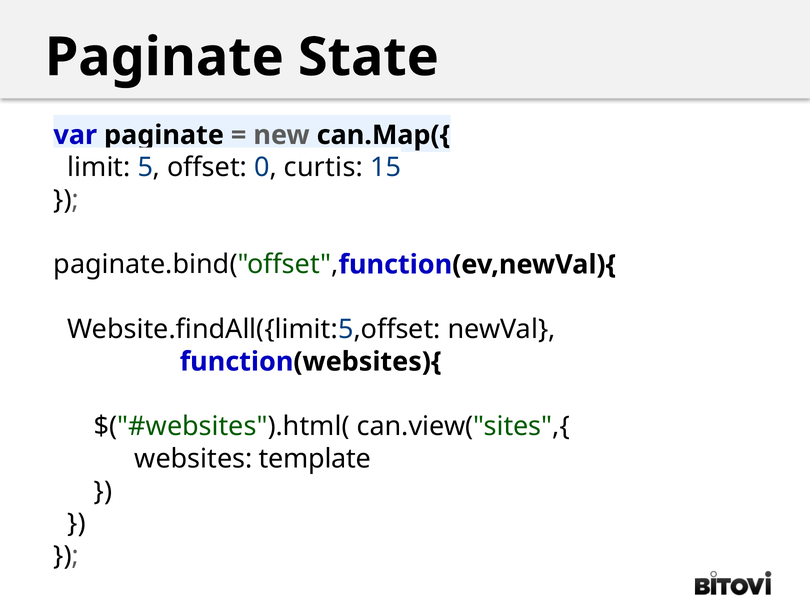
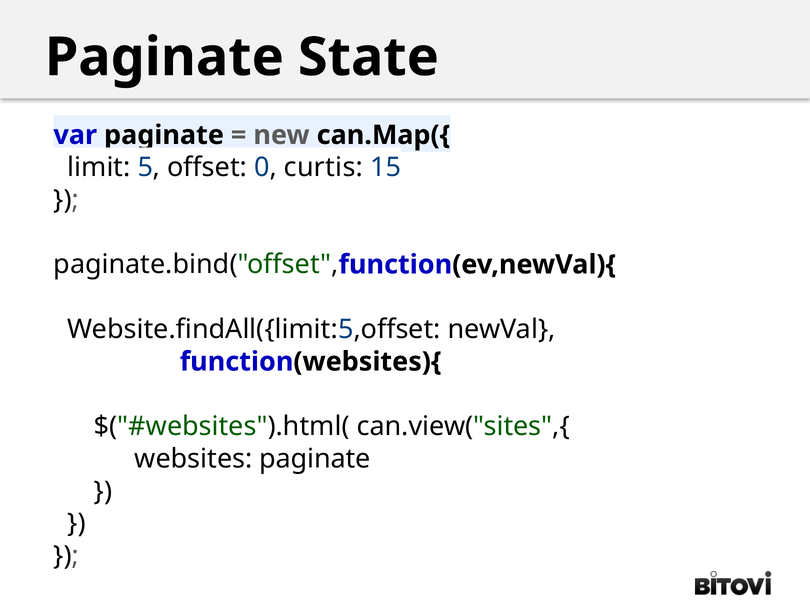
websites template: template -> paginate
